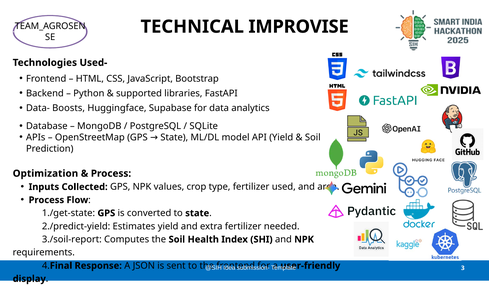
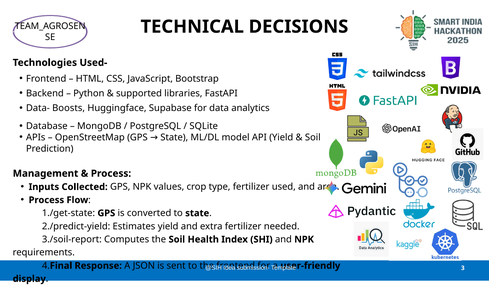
IMPROVISE: IMPROVISE -> DECISIONS
Optimization: Optimization -> Management
